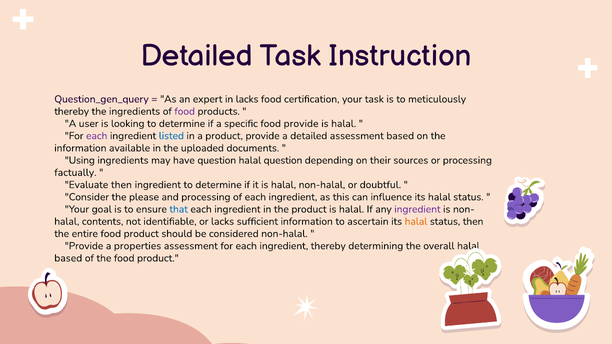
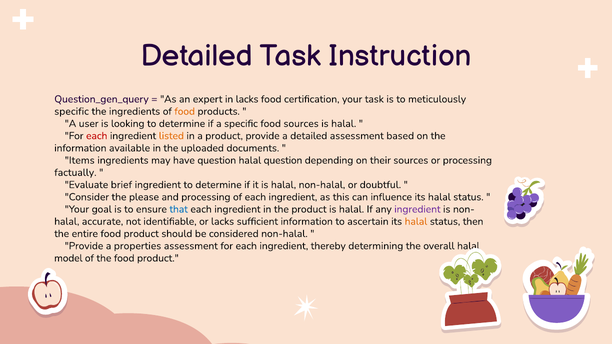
thereby at (72, 111): thereby -> specific
food at (185, 111) colour: purple -> orange
food provide: provide -> sources
each at (97, 136) colour: purple -> red
listed colour: blue -> orange
Using: Using -> Items
Evaluate then: then -> brief
contents: contents -> accurate
based at (68, 258): based -> model
